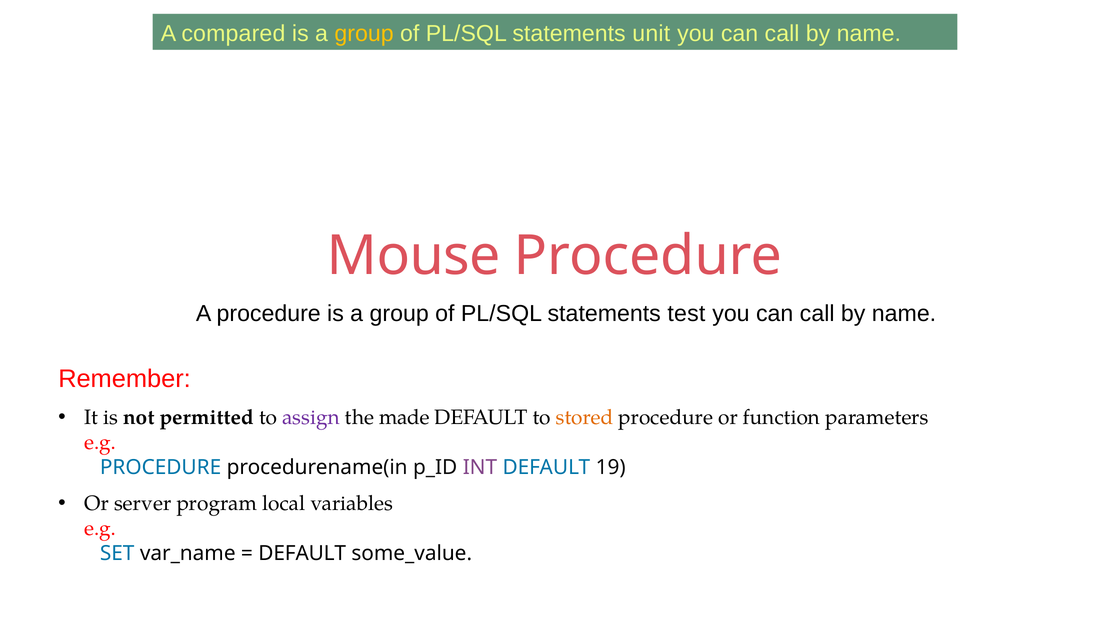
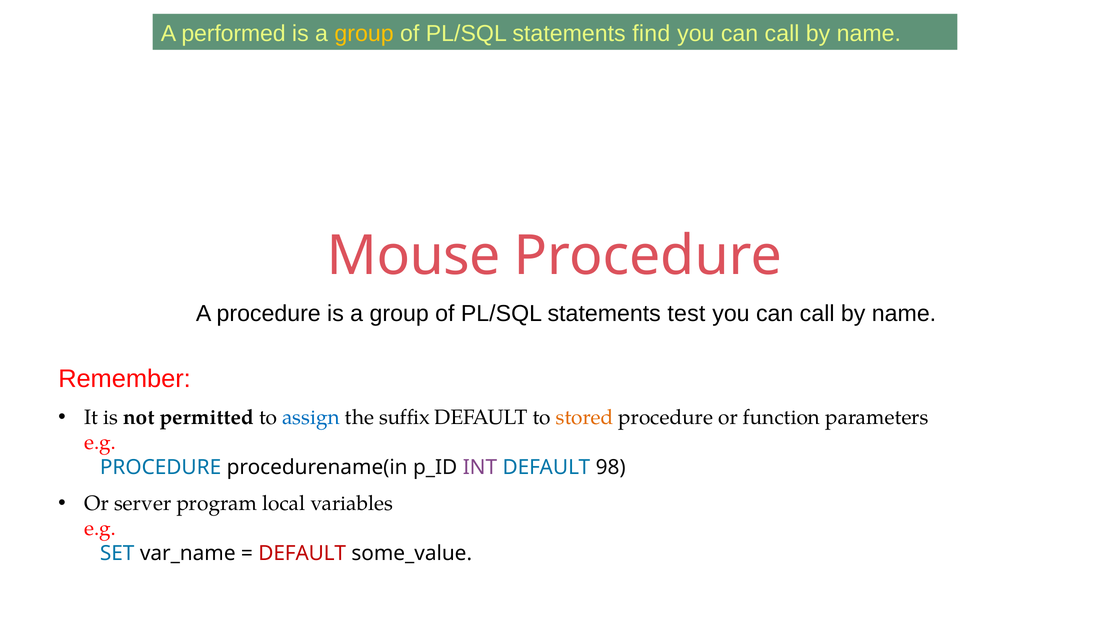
compared: compared -> performed
unit: unit -> find
assign colour: purple -> blue
made: made -> suffix
19: 19 -> 98
DEFAULT at (302, 554) colour: black -> red
